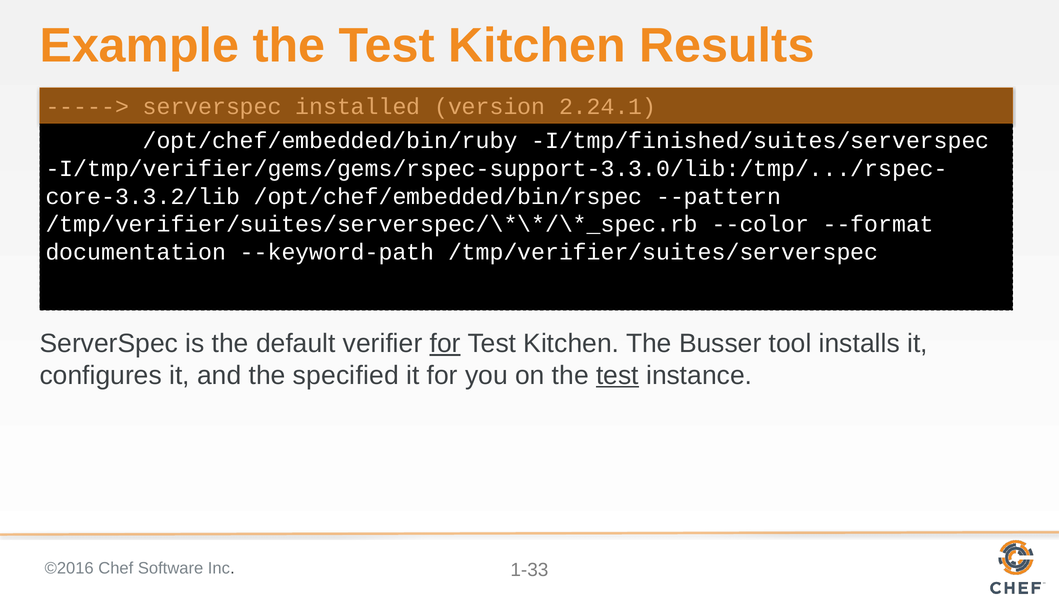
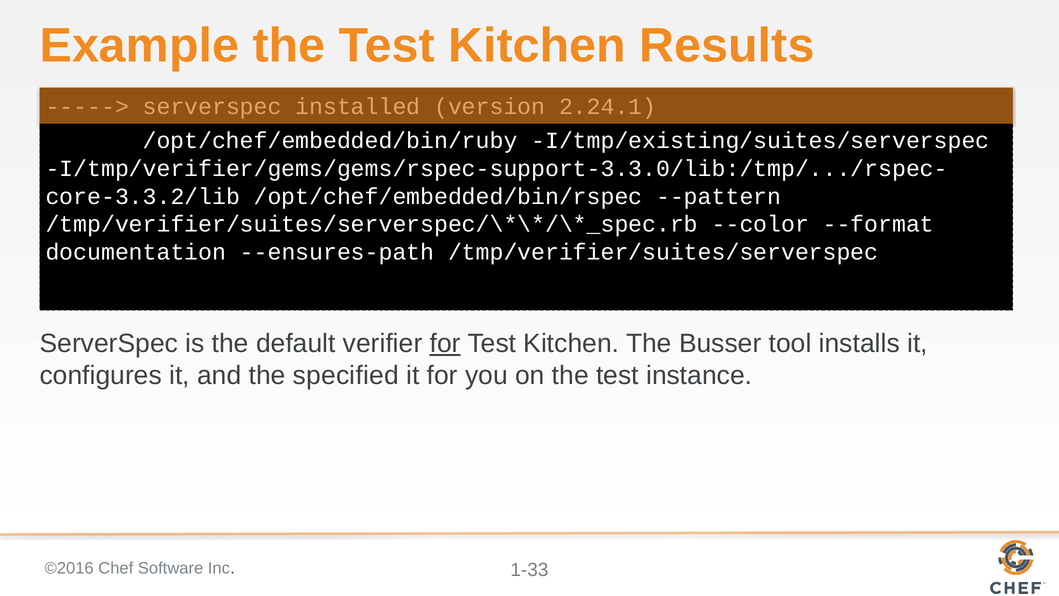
I/tmp/finished/suites/serverspec: I/tmp/finished/suites/serverspec -> I/tmp/existing/suites/serverspec
--keyword-path: --keyword-path -> --ensures-path
test at (617, 375) underline: present -> none
